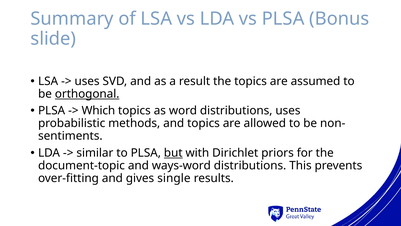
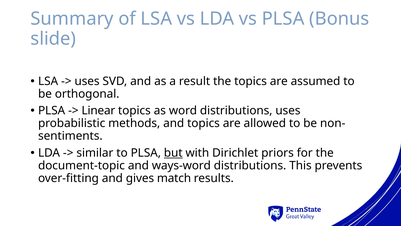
orthogonal underline: present -> none
Which: Which -> Linear
single: single -> match
